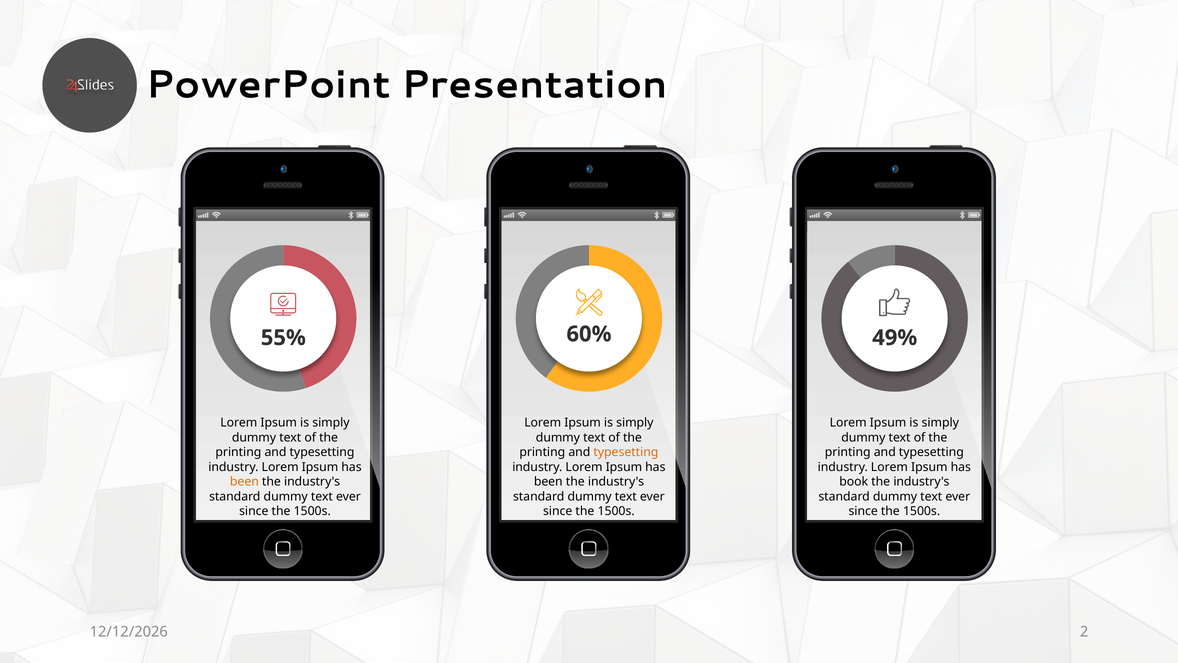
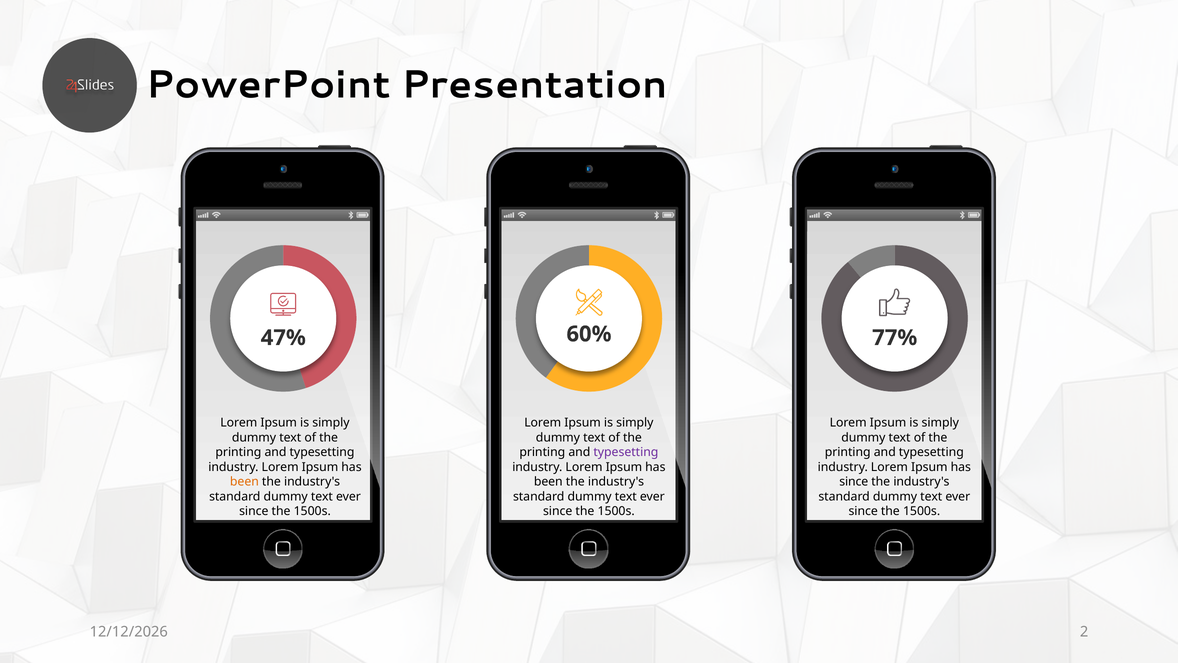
55%: 55% -> 47%
49%: 49% -> 77%
typesetting at (626, 452) colour: orange -> purple
book at (854, 482): book -> since
